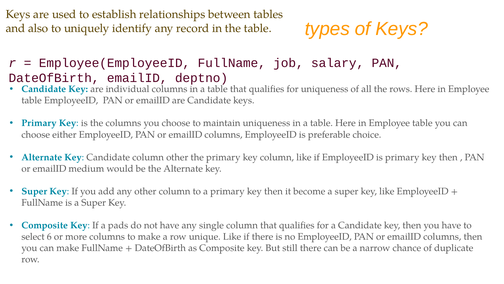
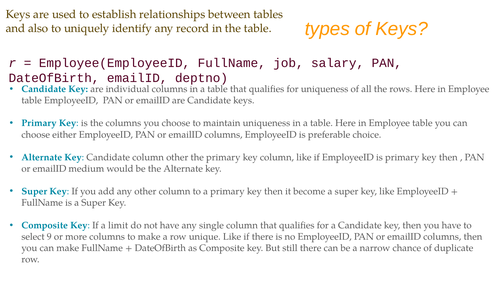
pads: pads -> limit
6: 6 -> 9
